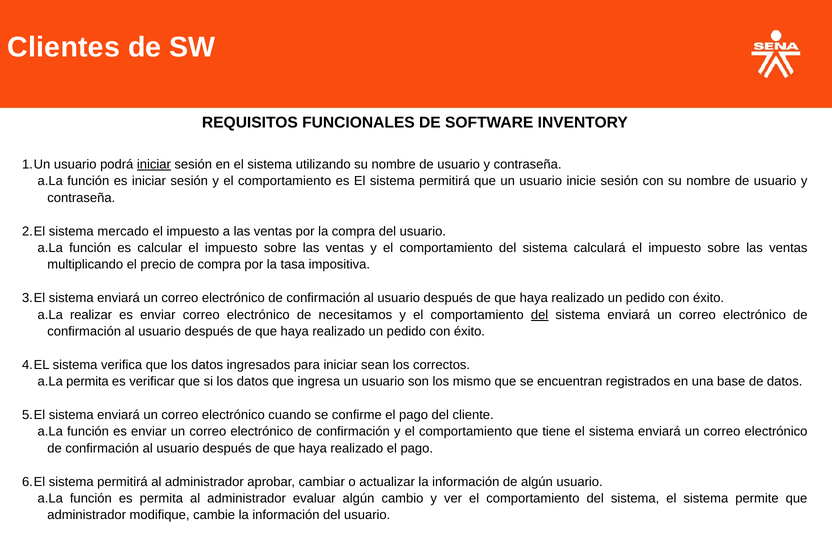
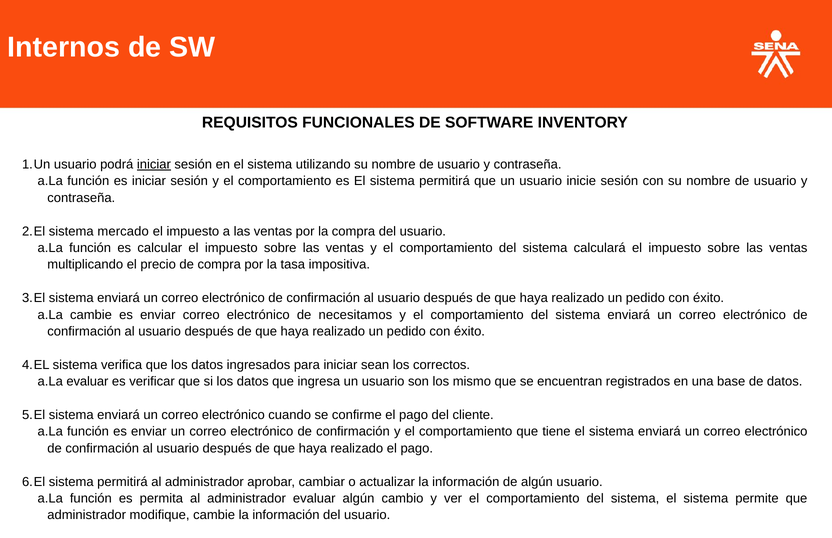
Clientes: Clientes -> Internos
realizar at (91, 314): realizar -> cambie
del at (540, 314) underline: present -> none
permita at (87, 381): permita -> evaluar
